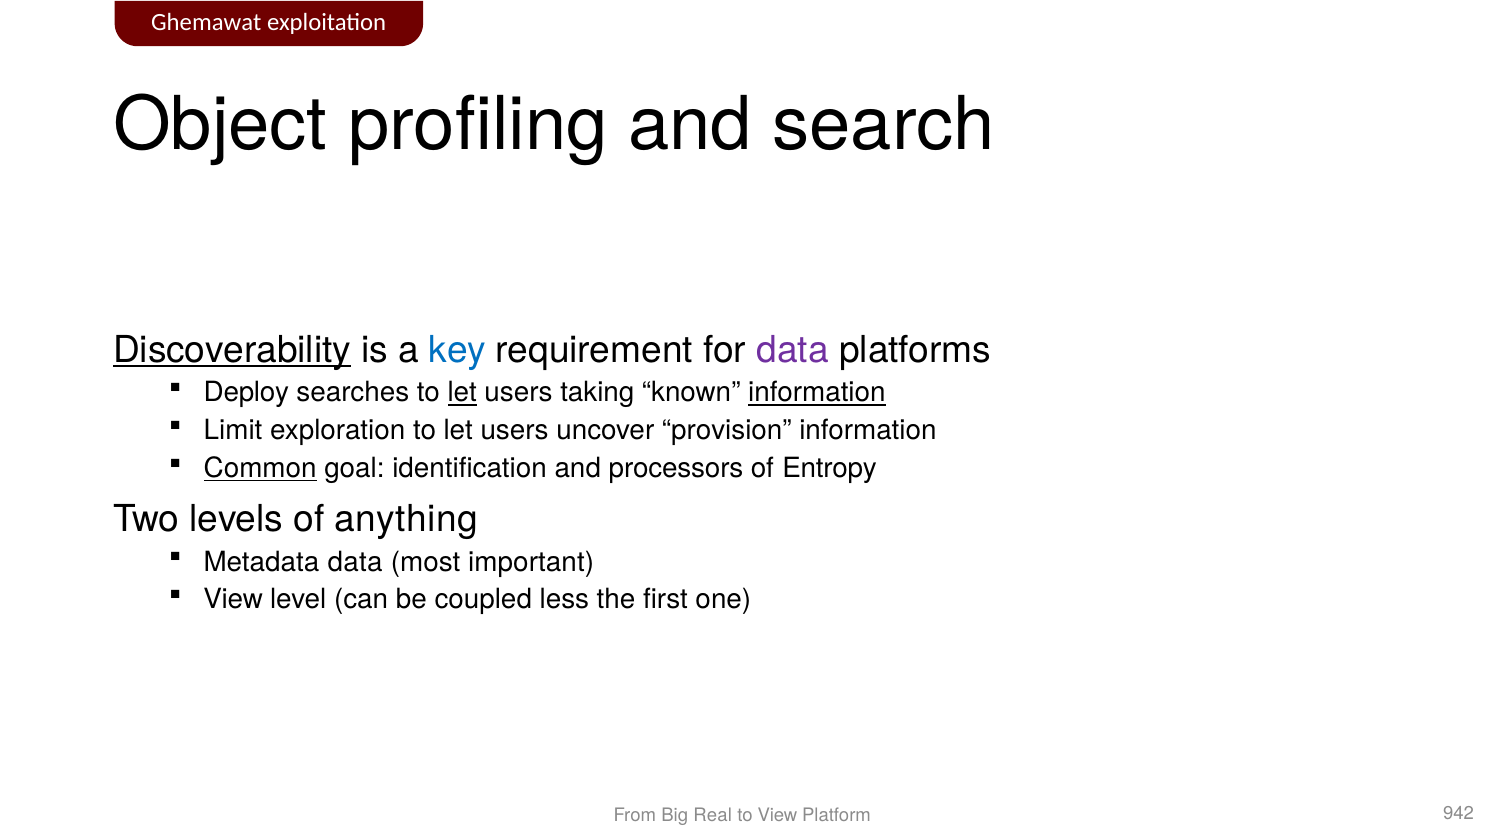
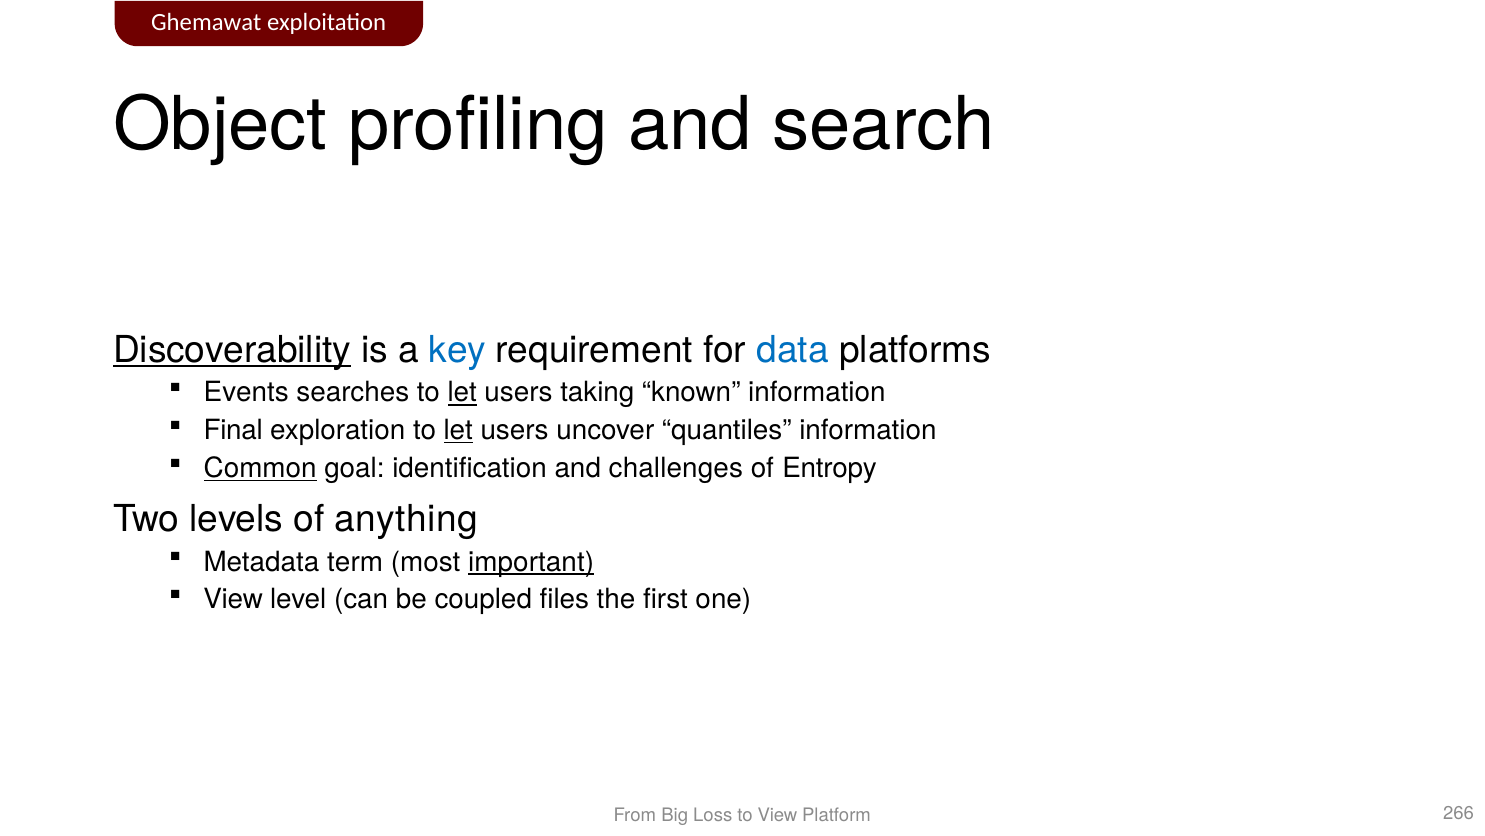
data at (793, 350) colour: purple -> blue
Deploy: Deploy -> Events
information at (817, 392) underline: present -> none
Limit: Limit -> Final
let at (458, 430) underline: none -> present
provision: provision -> quantiles
processors: processors -> challenges
Metadata data: data -> term
important underline: none -> present
less: less -> files
Real: Real -> Loss
942: 942 -> 266
